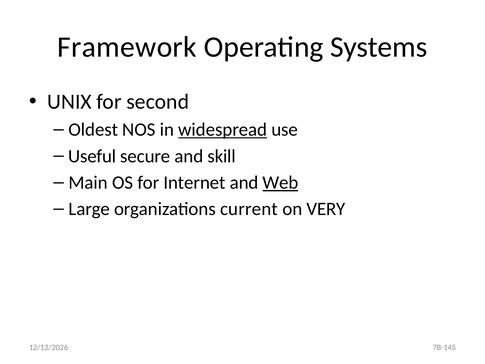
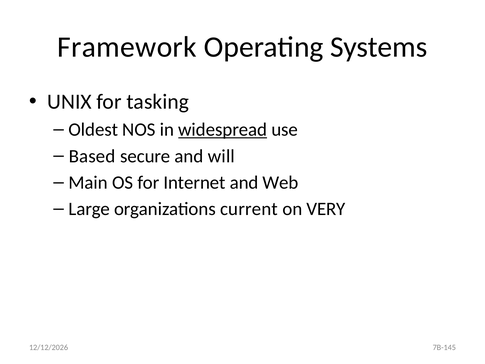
second: second -> tasking
Useful: Useful -> Based
skill: skill -> will
Web underline: present -> none
